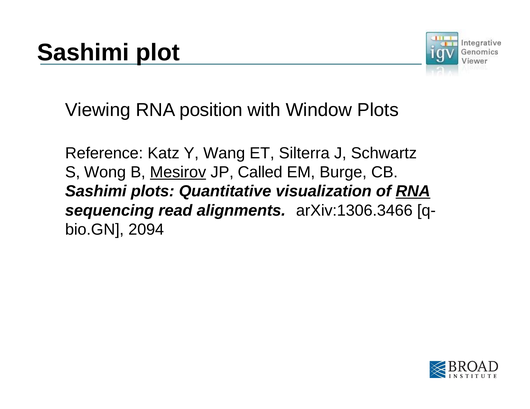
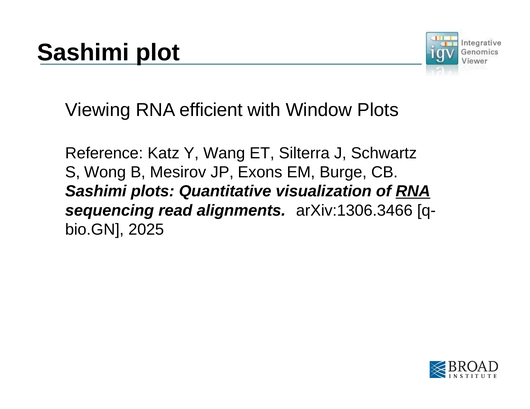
position: position -> efficient
Mesirov underline: present -> none
Called: Called -> Exons
2094: 2094 -> 2025
